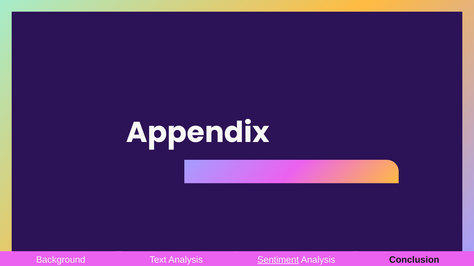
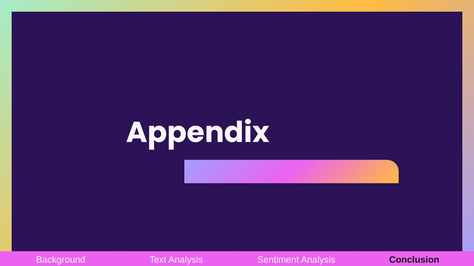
Sentiment underline: present -> none
